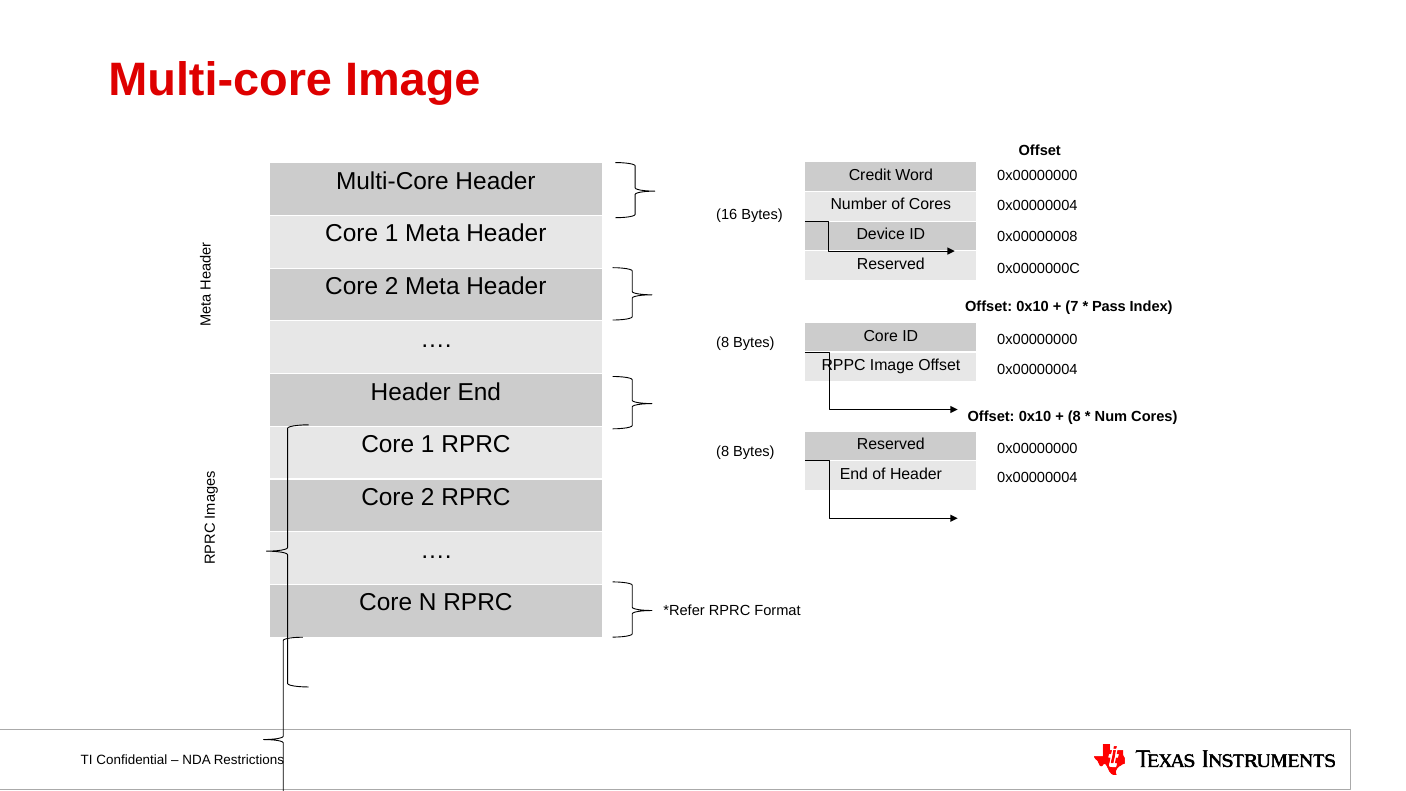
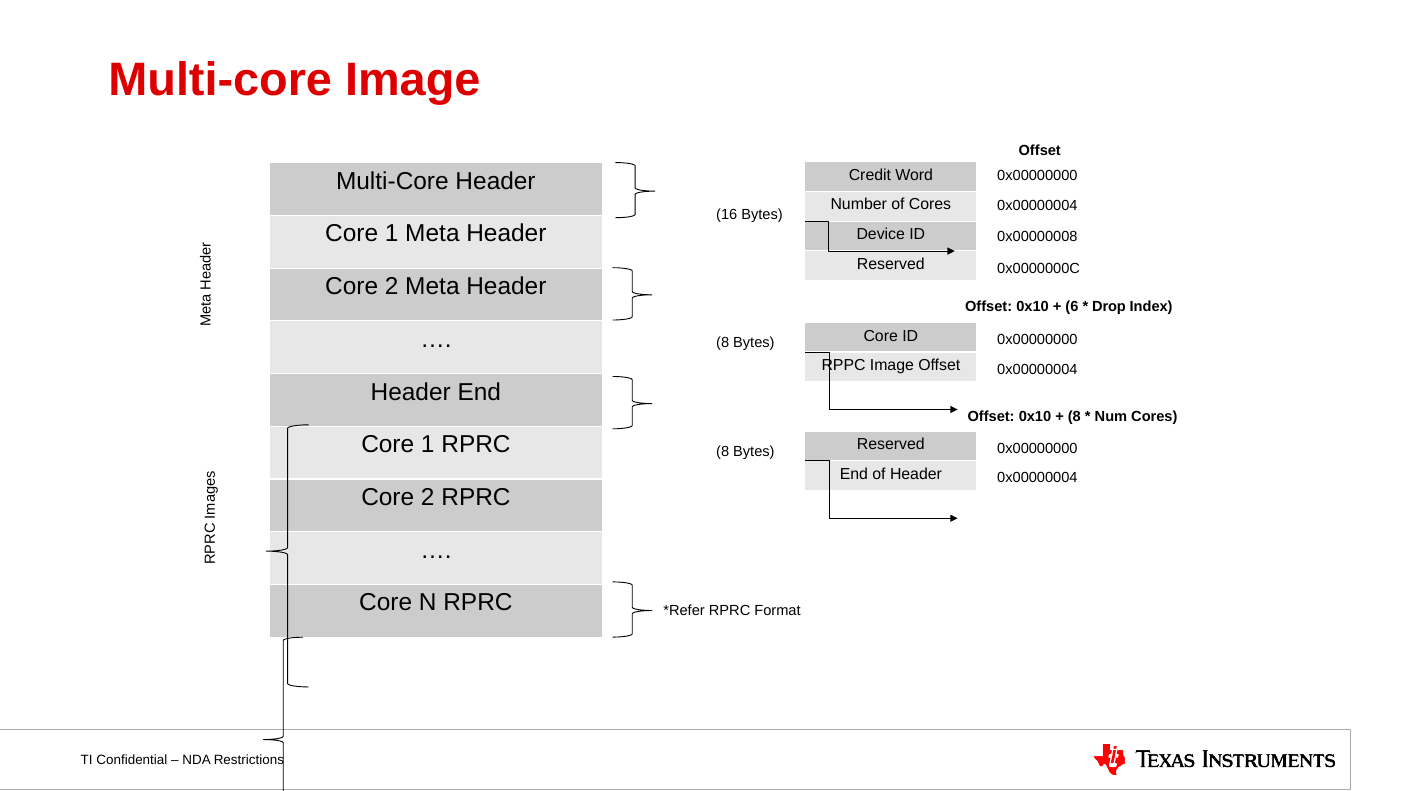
7: 7 -> 6
Pass: Pass -> Drop
